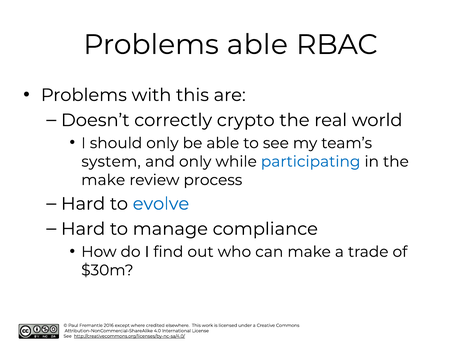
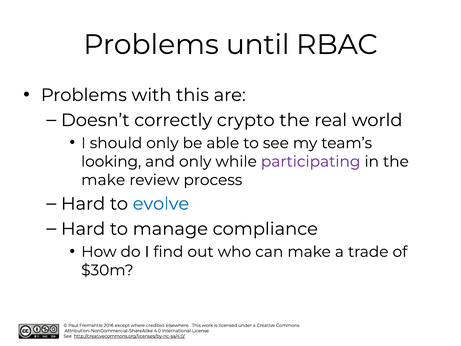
Problems able: able -> until
system: system -> looking
participating colour: blue -> purple
